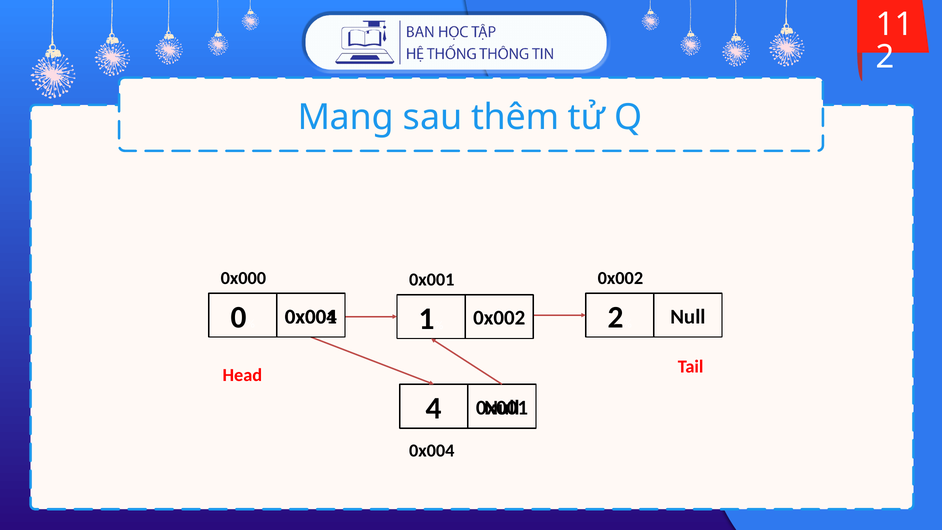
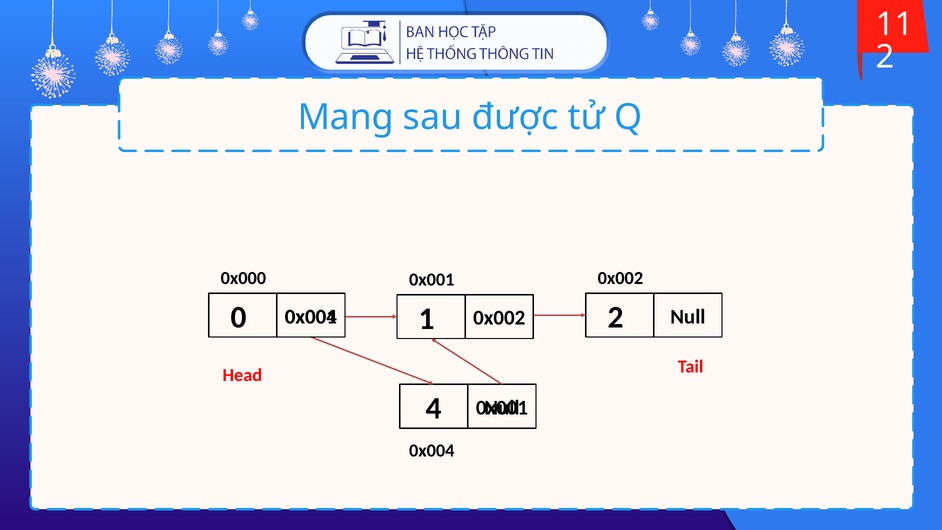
thêm: thêm -> được
